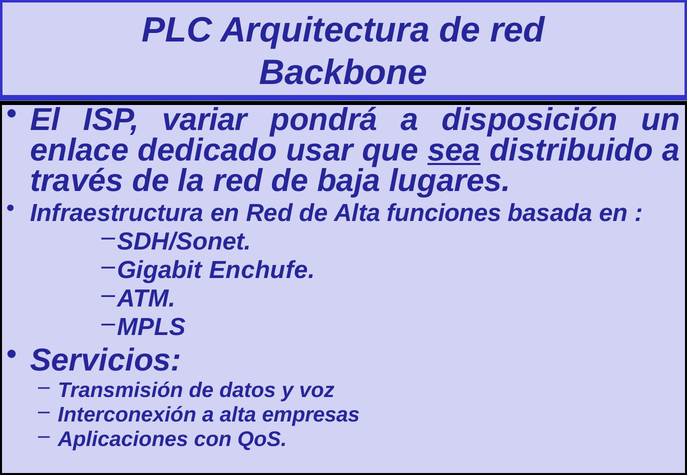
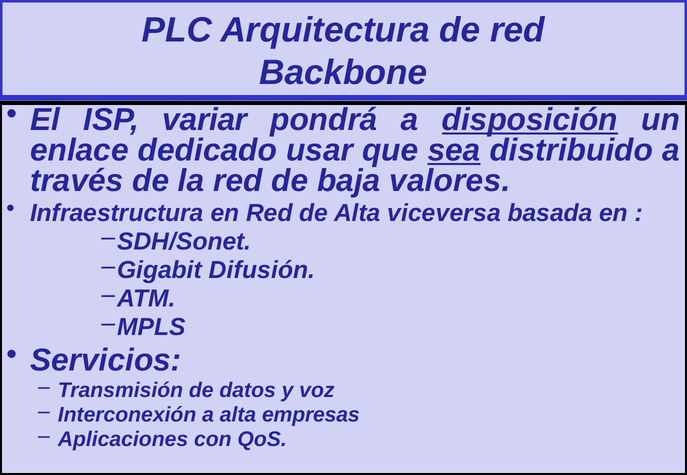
disposición underline: none -> present
lugares: lugares -> valores
funciones: funciones -> viceversa
Enchufe: Enchufe -> Difusión
